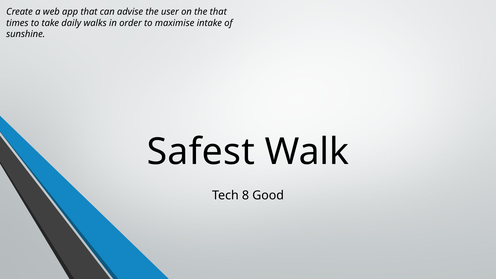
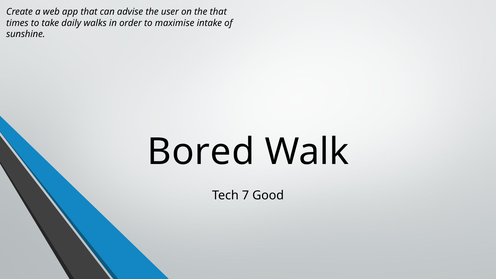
Safest: Safest -> Bored
8: 8 -> 7
